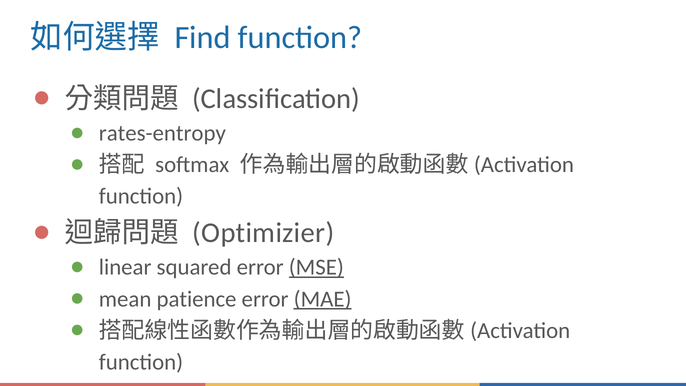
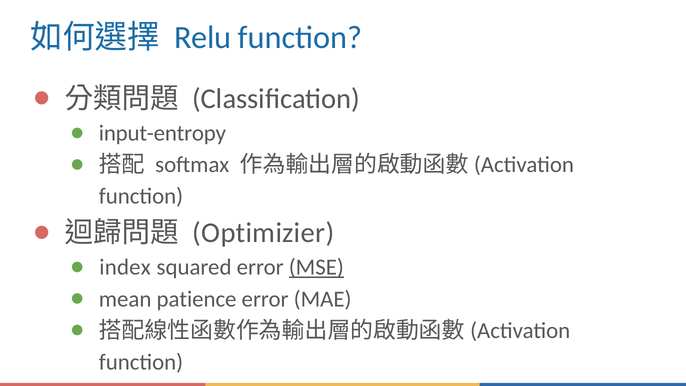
Find: Find -> Relu
rates-entropy: rates-entropy -> input-entropy
linear: linear -> index
MAE underline: present -> none
